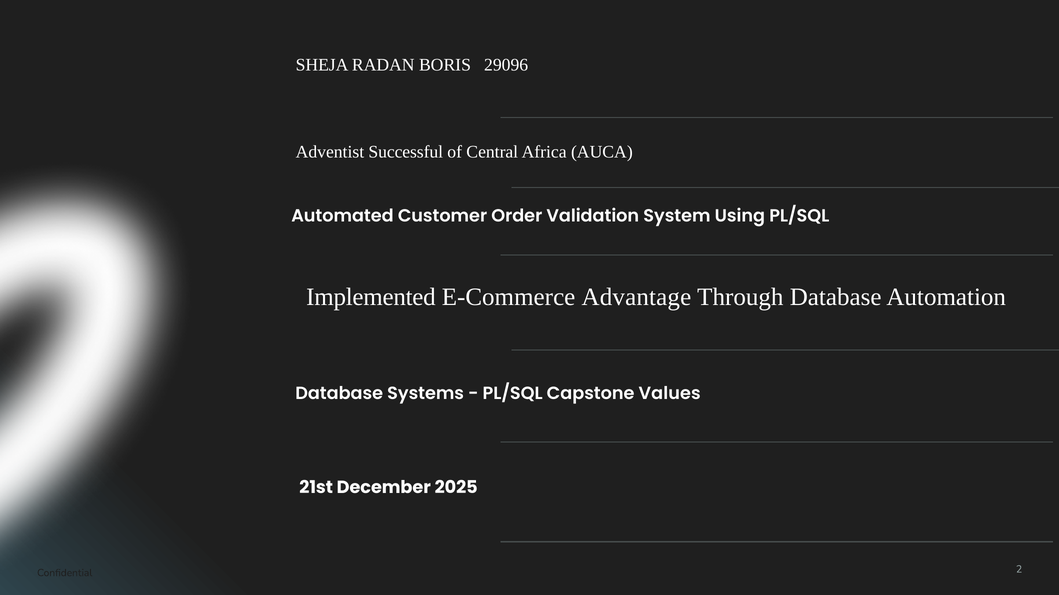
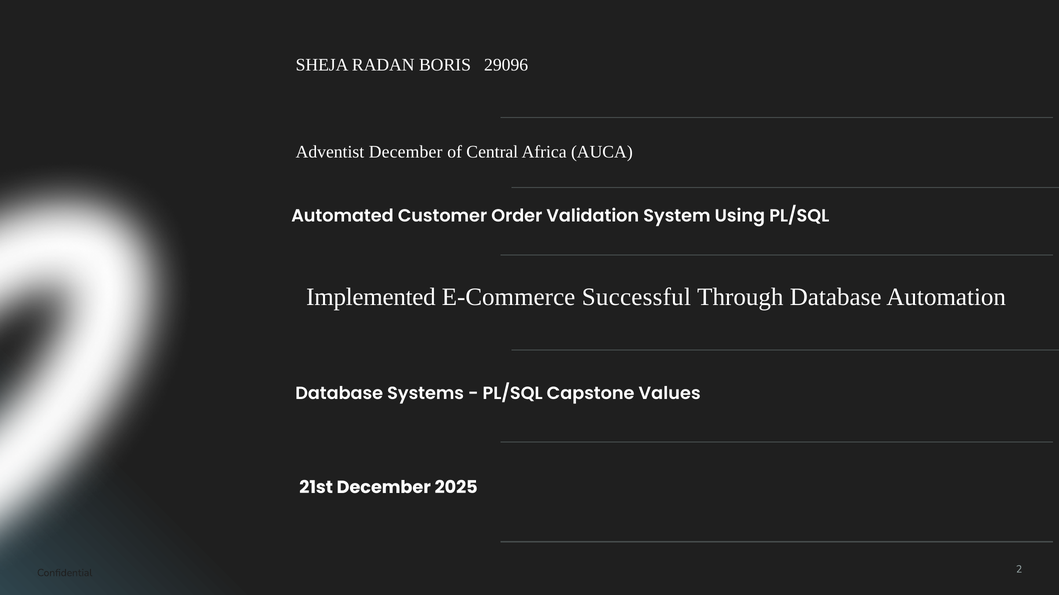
Adventist Successful: Successful -> December
Advantage: Advantage -> Successful
